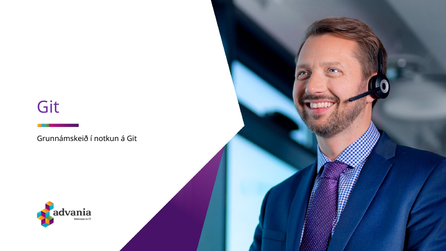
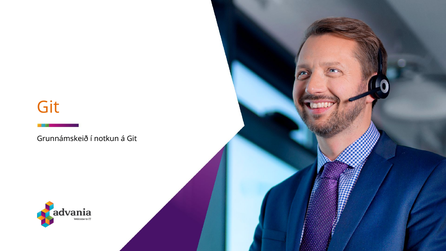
Git at (48, 107) colour: purple -> orange
